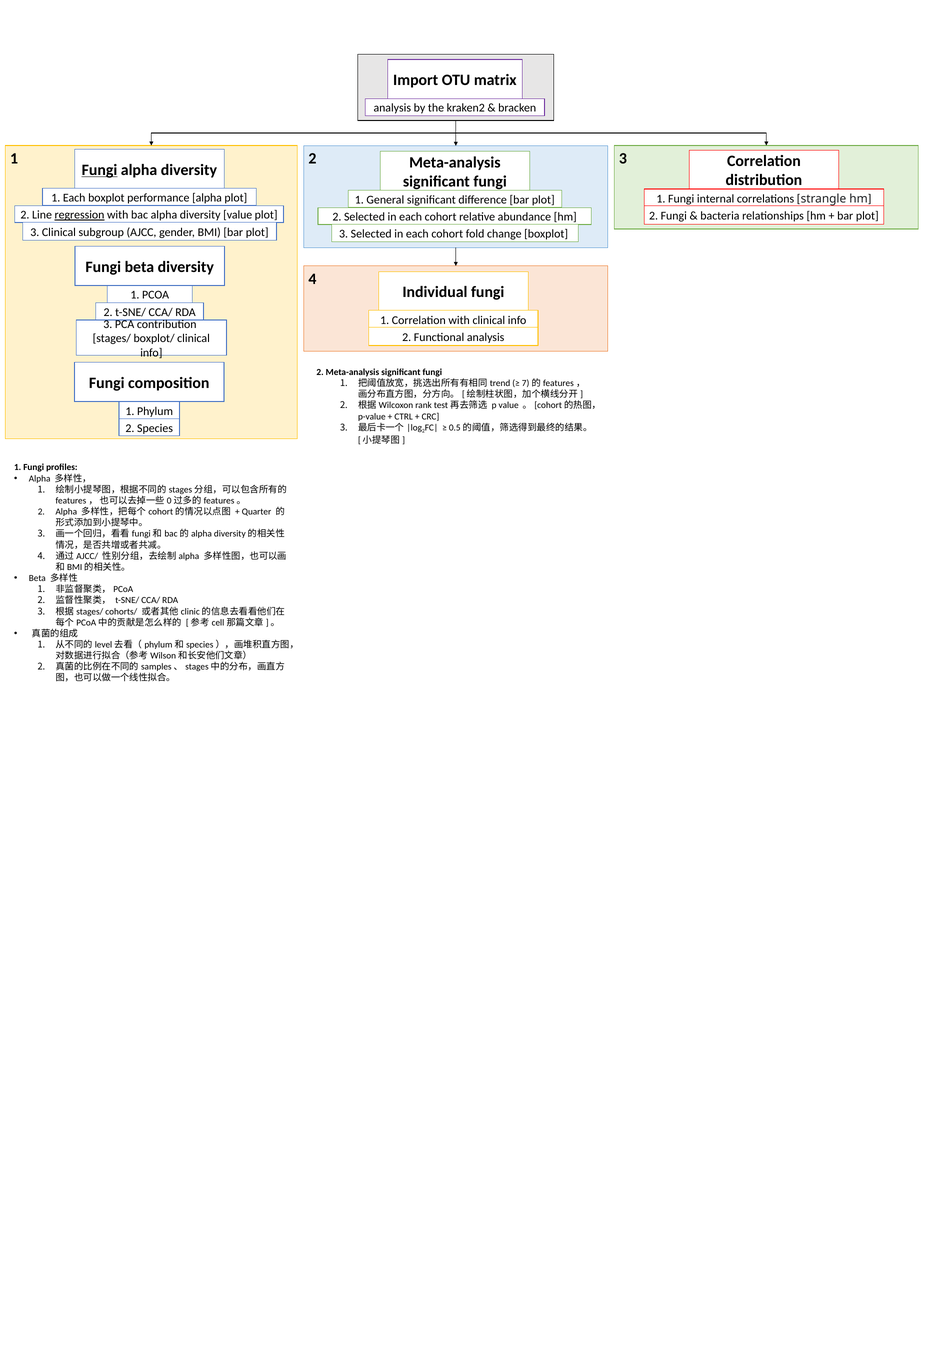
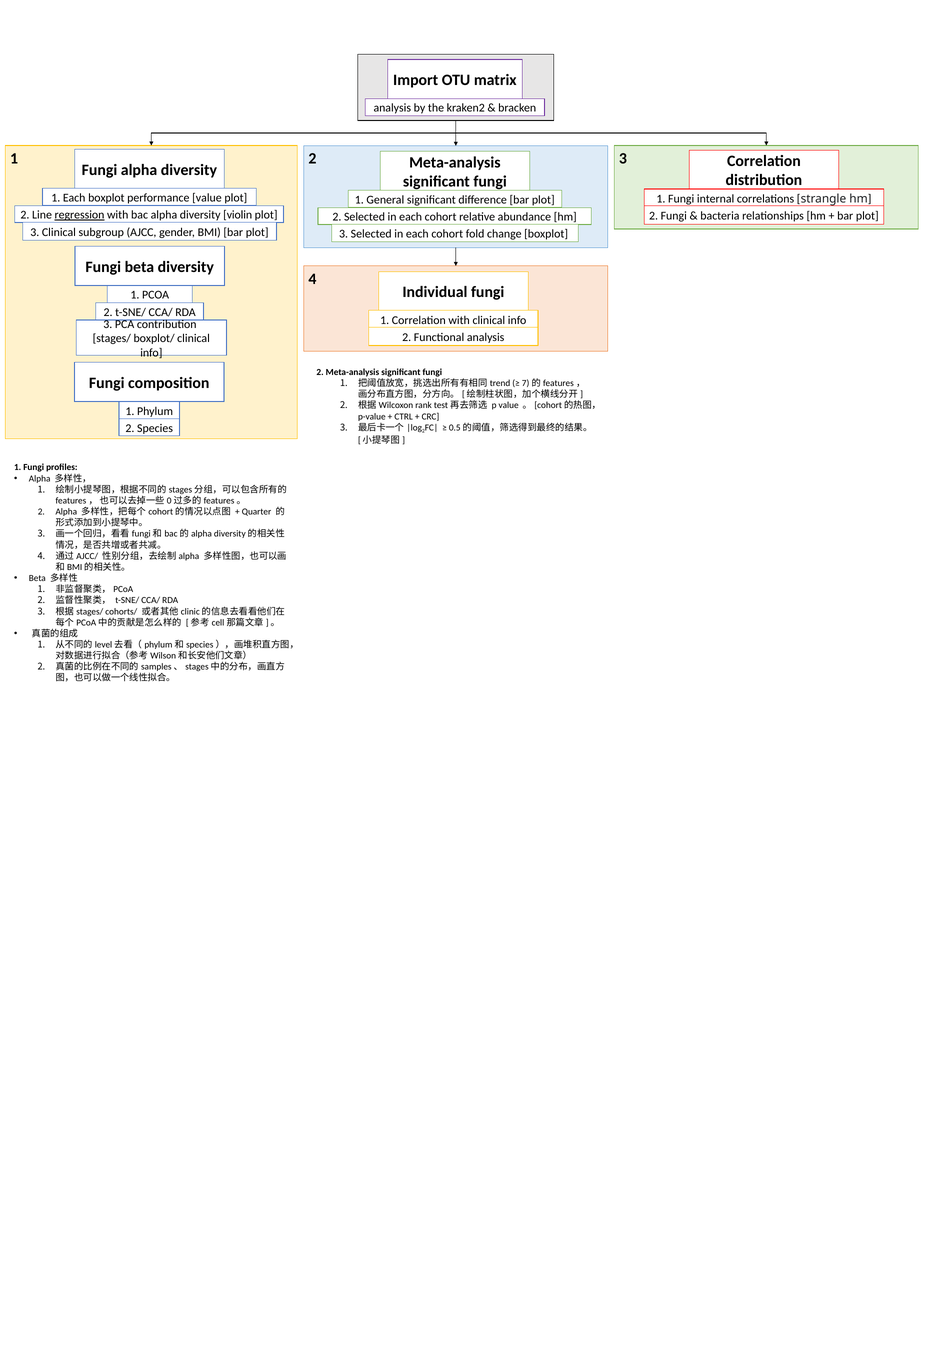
Fungi at (99, 170) underline: present -> none
performance alpha: alpha -> value
diversity value: value -> violin
